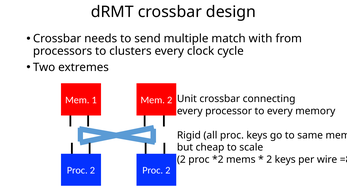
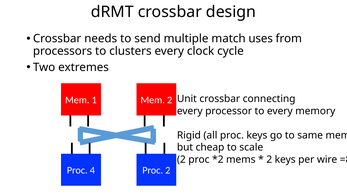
with: with -> uses
2 at (92, 171): 2 -> 4
